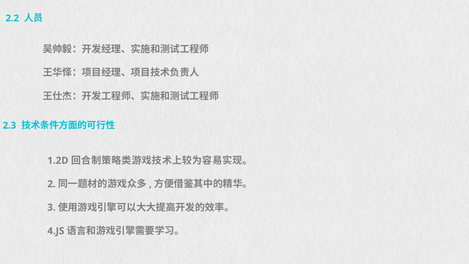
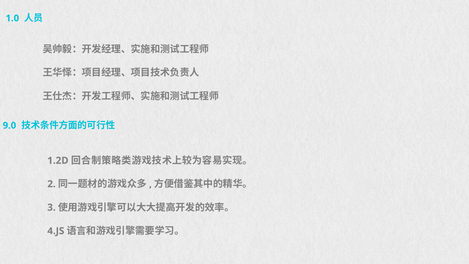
2.2: 2.2 -> 1.0
2.3: 2.3 -> 9.0
